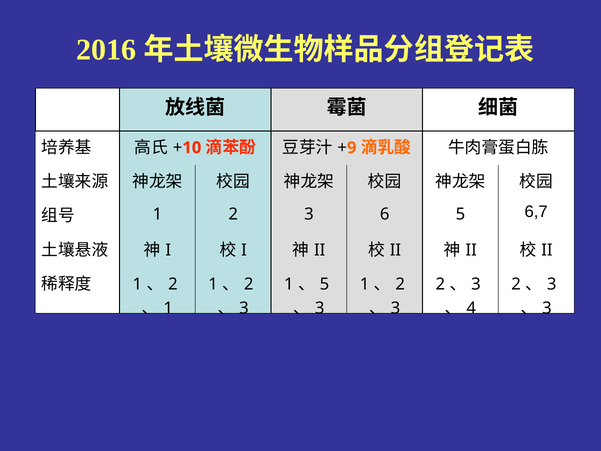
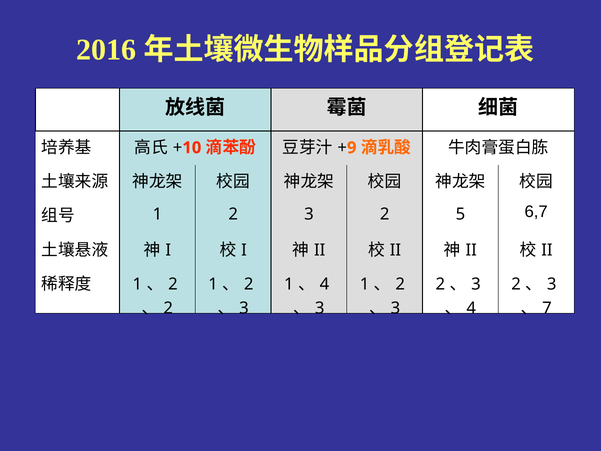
2 3 6: 6 -> 2
5 at (324, 284): 5 -> 4
1 at (168, 308): 1 -> 2
3 at (547, 308): 3 -> 7
